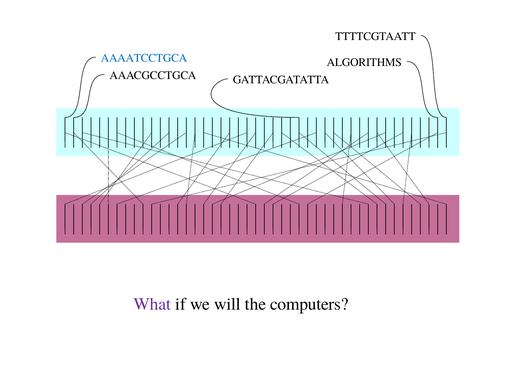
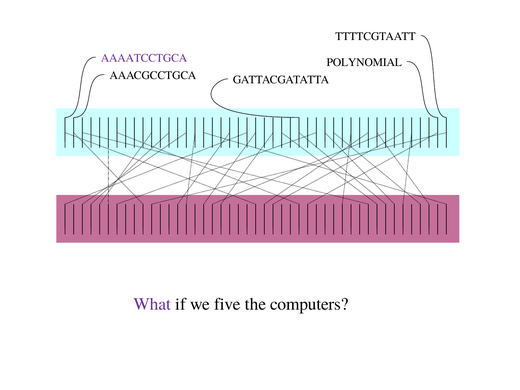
AAAATCCTGCA colour: blue -> purple
ALGORITHMS: ALGORITHMS -> POLYNOMIAL
will: will -> five
